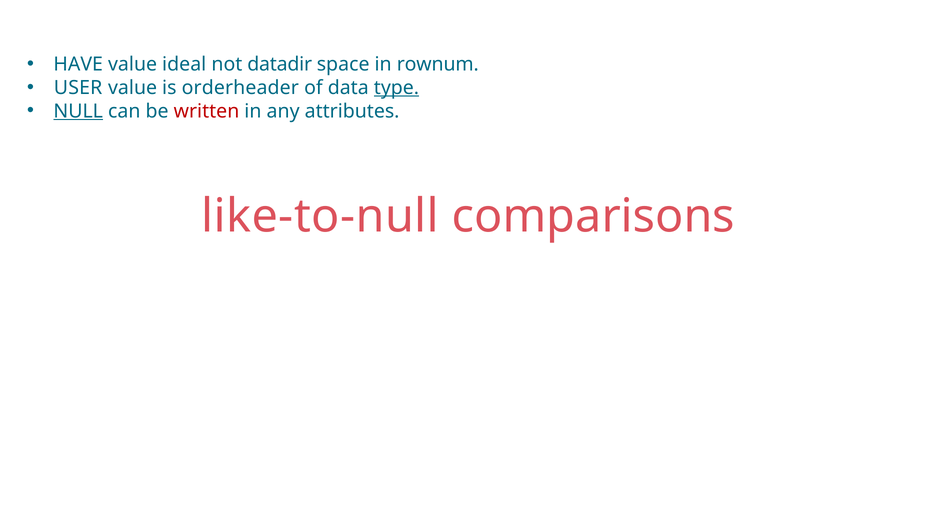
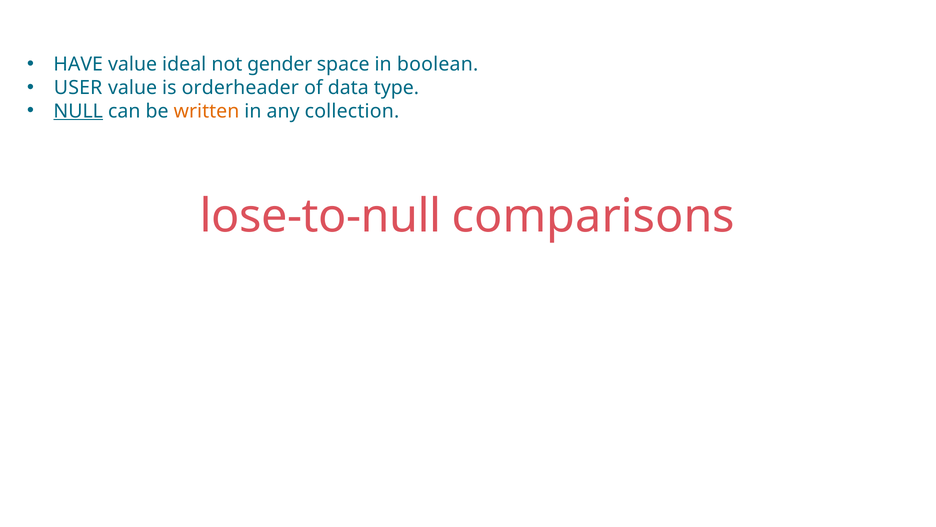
datadir: datadir -> gender
rownum: rownum -> boolean
type underline: present -> none
written colour: red -> orange
attributes: attributes -> collection
like-to-null: like-to-null -> lose-to-null
